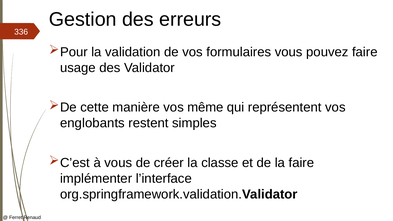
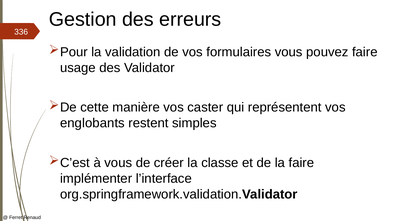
même: même -> caster
